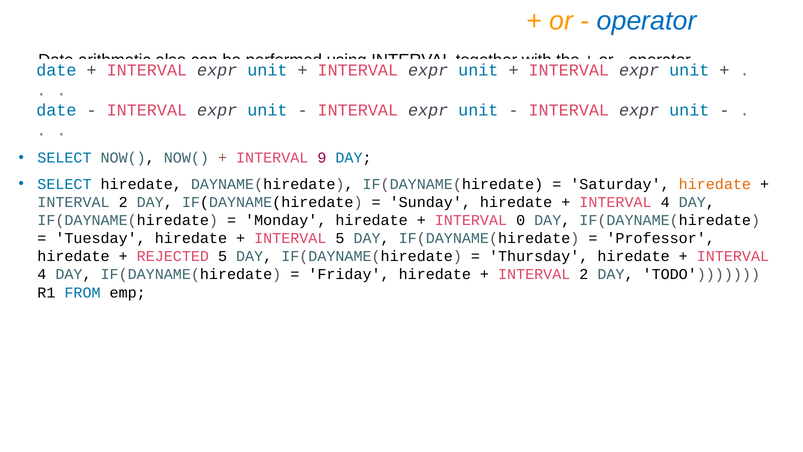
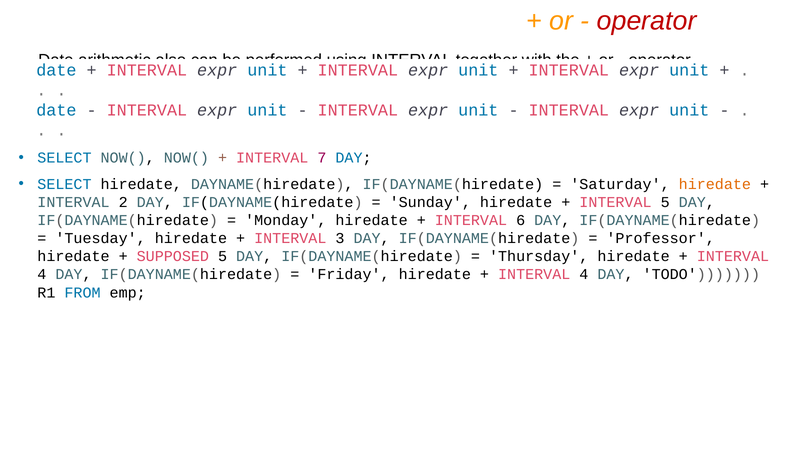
operator at (647, 21) colour: blue -> red
9: 9 -> 7
4 at (665, 202): 4 -> 5
0: 0 -> 6
INTERVAL 5: 5 -> 3
REJECTED: REJECTED -> SUPPOSED
2 at (584, 274): 2 -> 4
